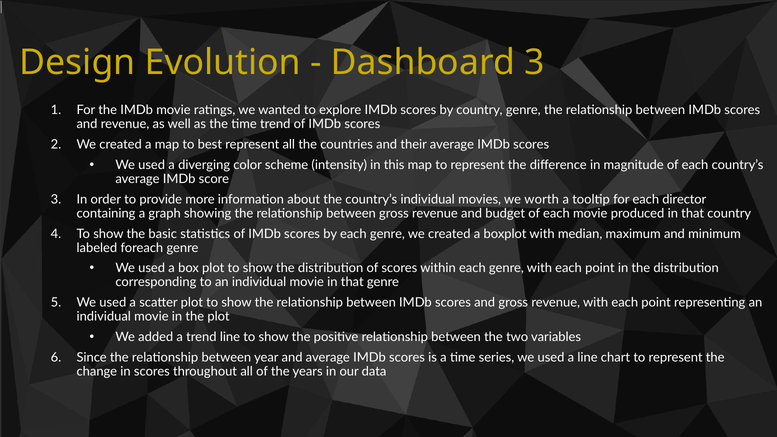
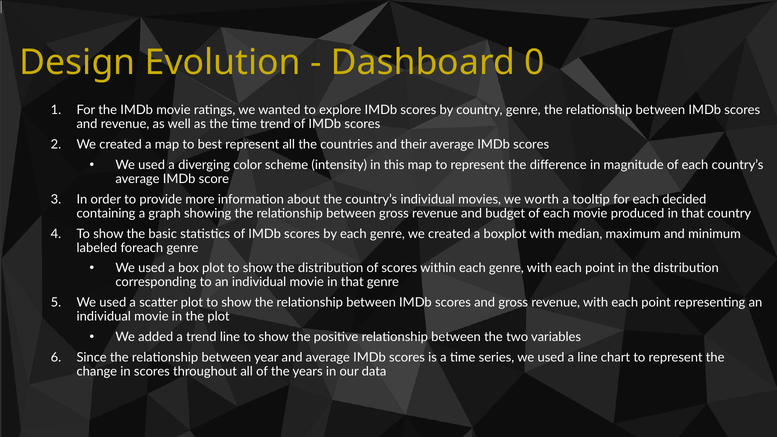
Dashboard 3: 3 -> 0
director: director -> decided
